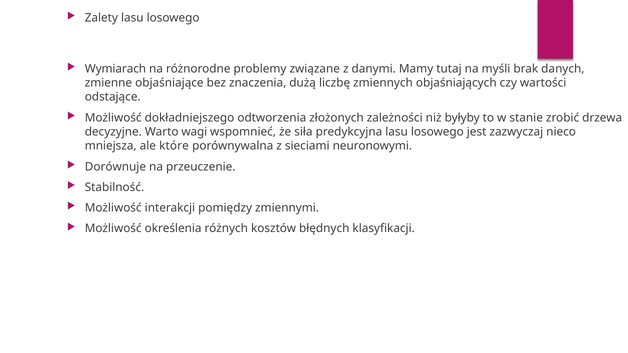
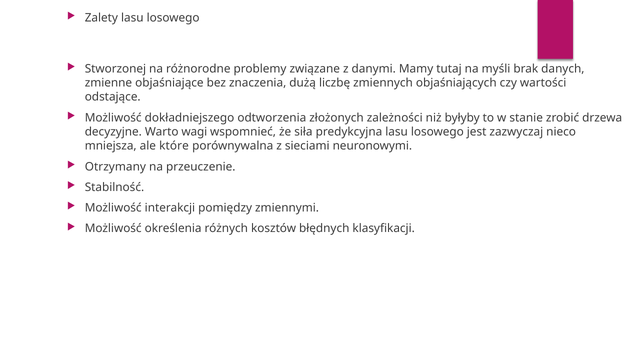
Wymiarach: Wymiarach -> Stworzonej
Dorównuje: Dorównuje -> Otrzymany
